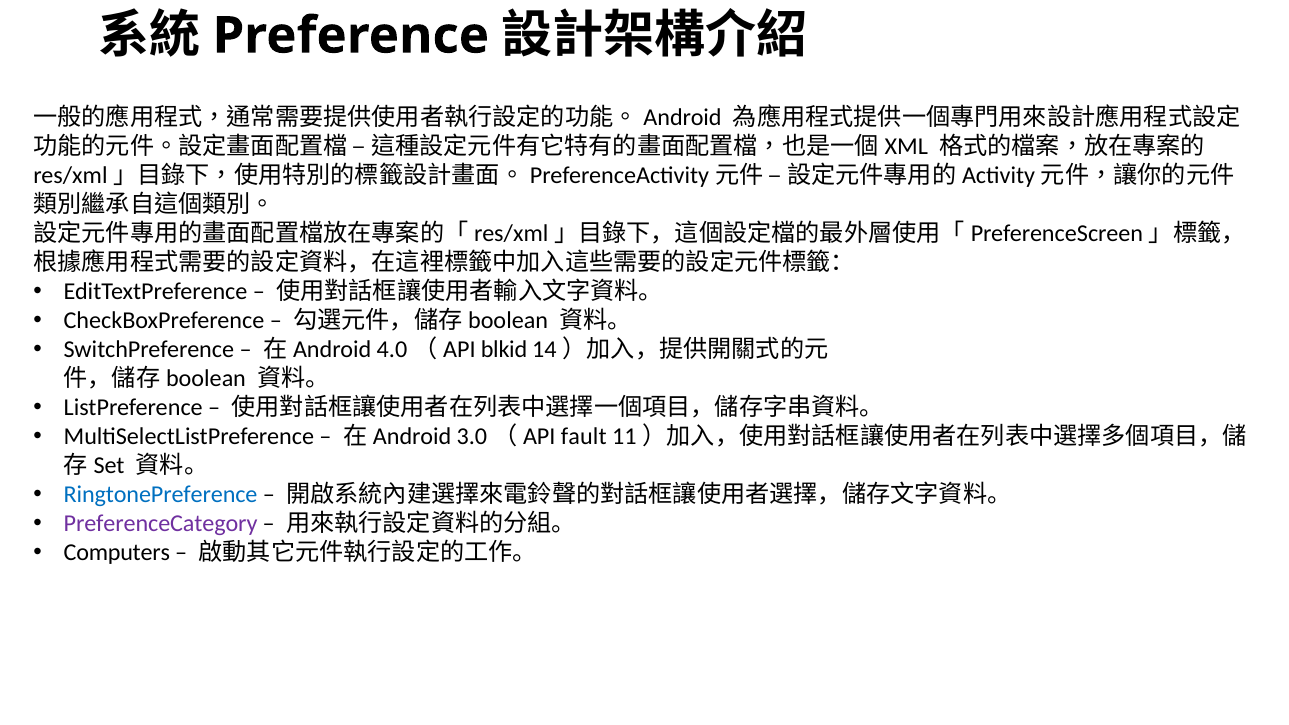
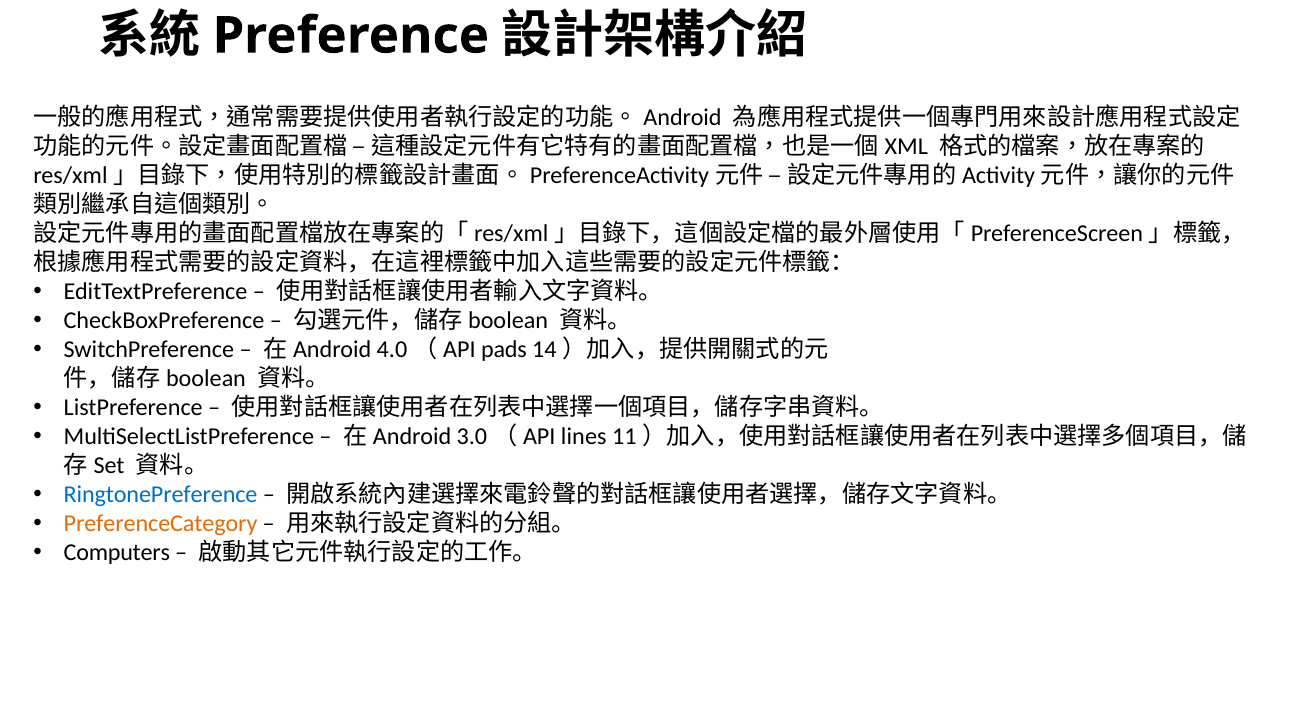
blkid: blkid -> pads
fault: fault -> lines
PreferenceCategory colour: purple -> orange
